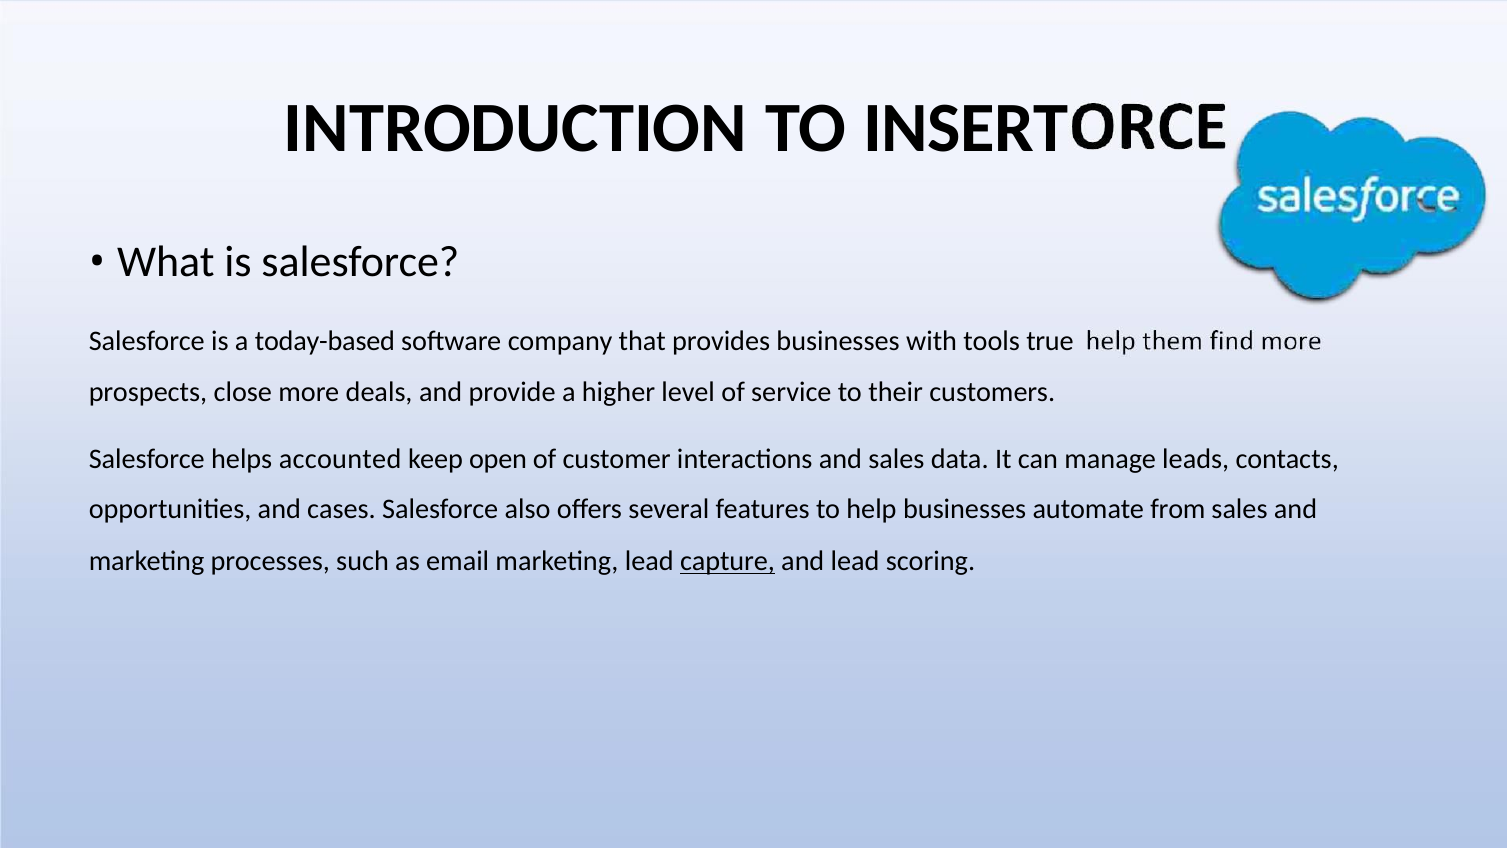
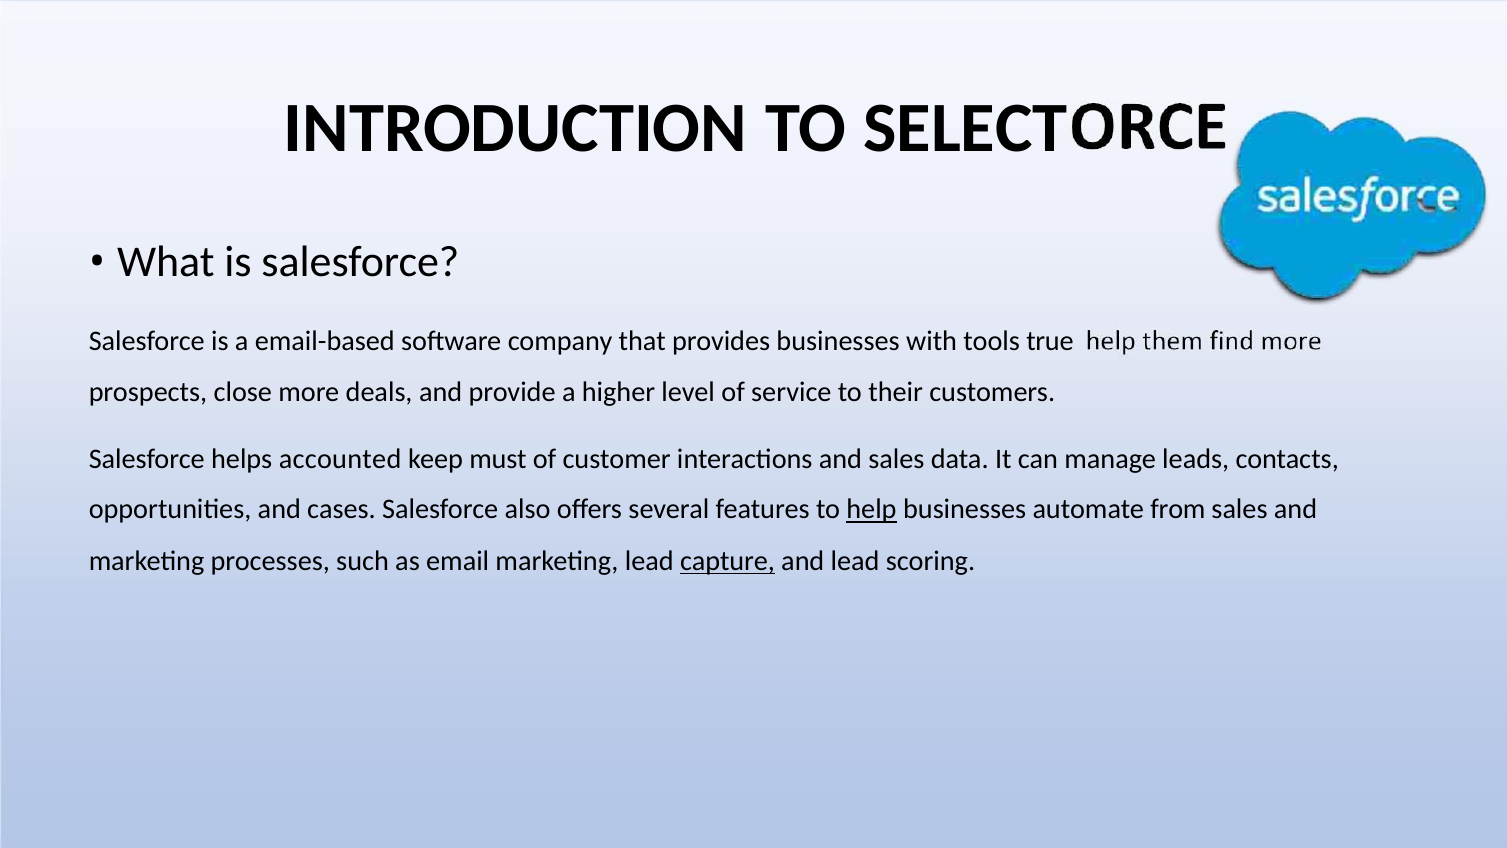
INSERT: INSERT -> SELECT
today-based: today-based -> email-based
open: open -> must
help underline: none -> present
